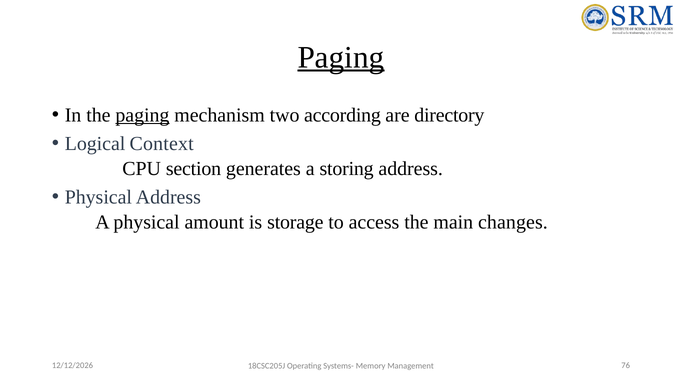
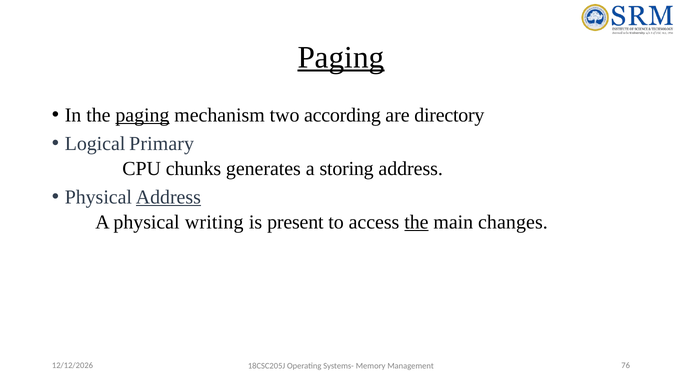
Context: Context -> Primary
section: section -> chunks
Address at (168, 197) underline: none -> present
amount: amount -> writing
storage: storage -> present
the at (416, 222) underline: none -> present
